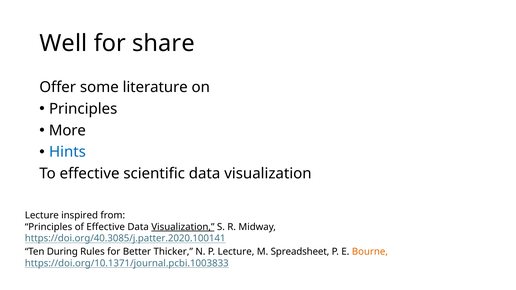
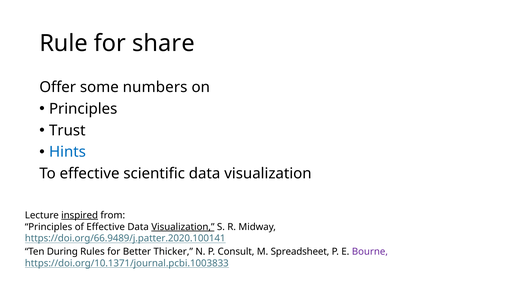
Well: Well -> Rule
literature: literature -> numbers
More: More -> Trust
inspired underline: none -> present
https://doi.org/40.3085/j.patter.2020.100141: https://doi.org/40.3085/j.patter.2020.100141 -> https://doi.org/66.9489/j.patter.2020.100141
P Lecture: Lecture -> Consult
Bourne colour: orange -> purple
